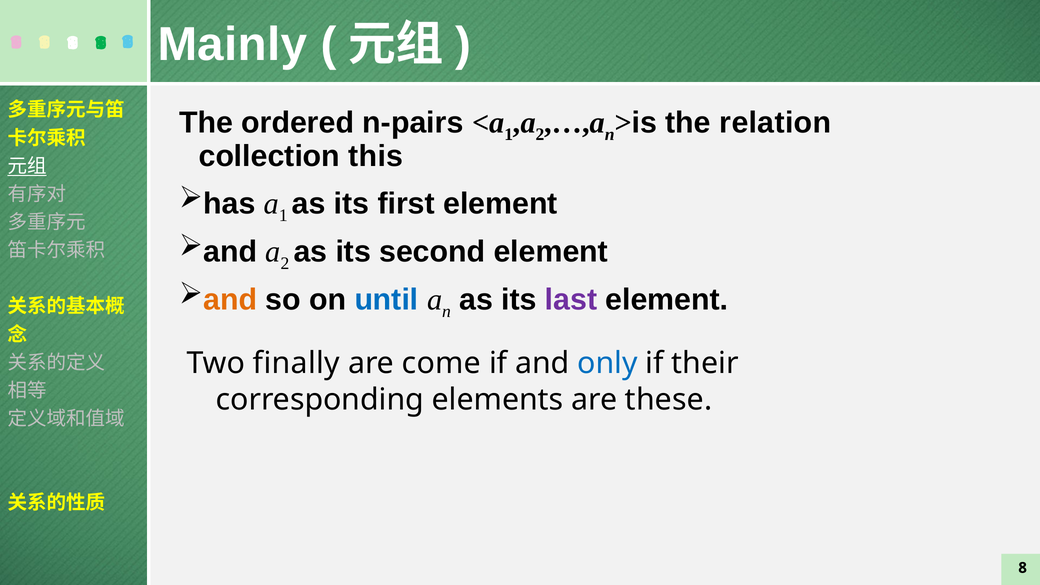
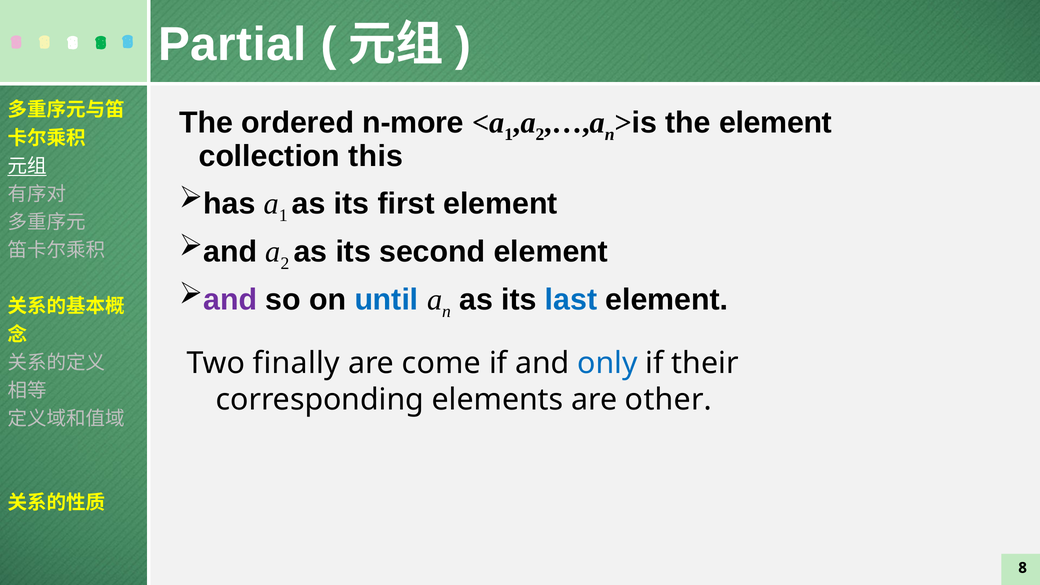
Mainly: Mainly -> Partial
n-pairs: n-pairs -> n-more
the relation: relation -> element
and at (230, 300) colour: orange -> purple
last colour: purple -> blue
these: these -> other
